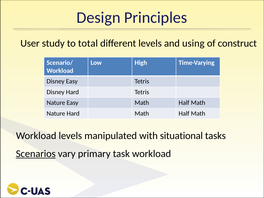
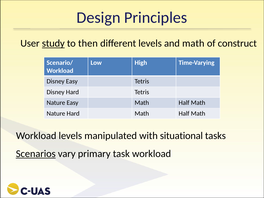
study underline: none -> present
total: total -> then
and using: using -> math
